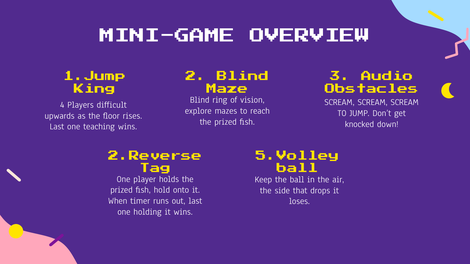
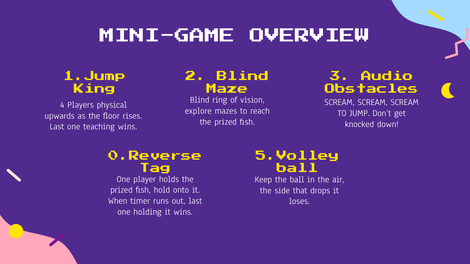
difficult: difficult -> physical
2.Reverse: 2.Reverse -> 0.Reverse
